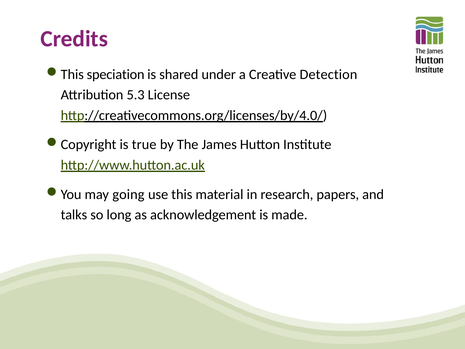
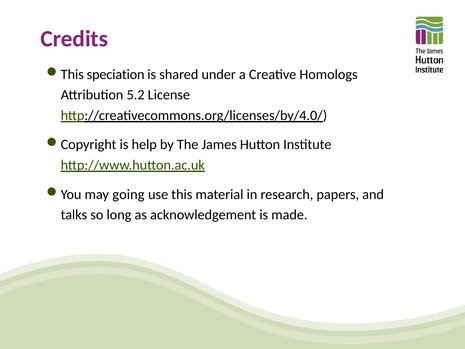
Detection: Detection -> Homologs
5.3: 5.3 -> 5.2
true: true -> help
